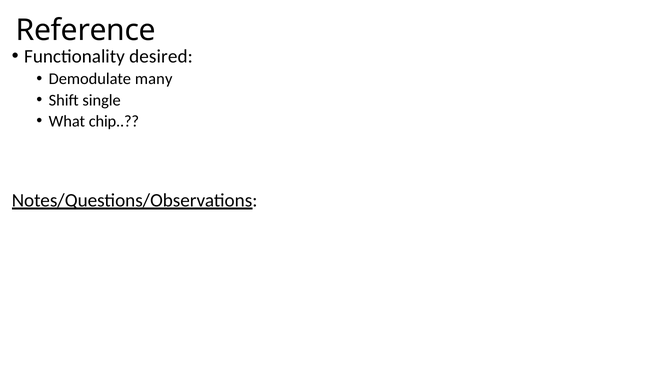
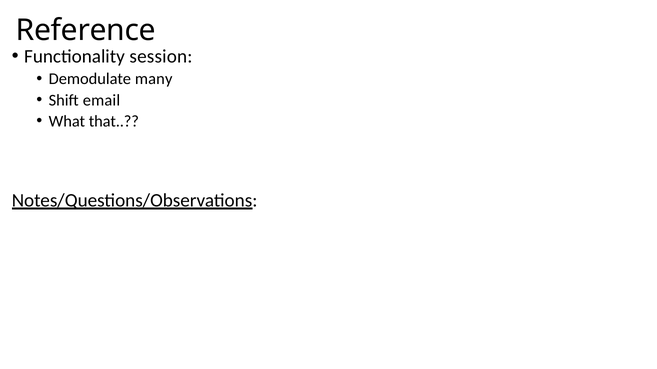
desired: desired -> session
single: single -> email
chip: chip -> that
